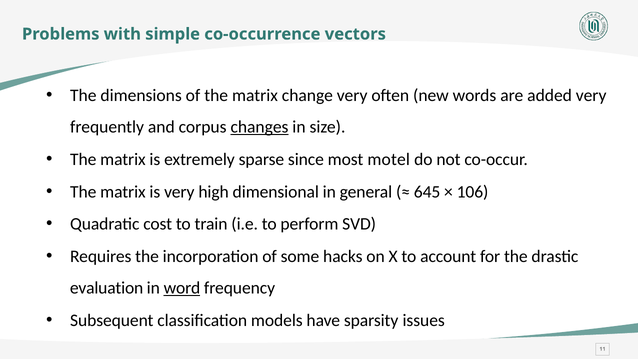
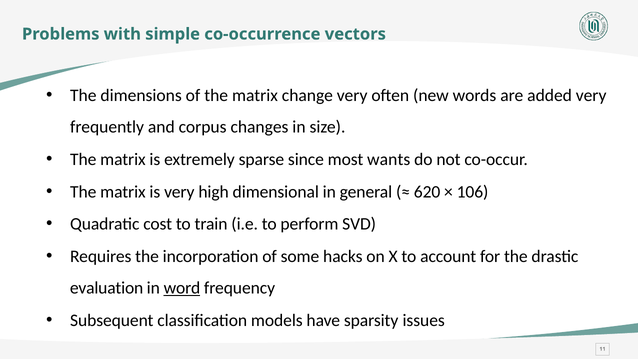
changes underline: present -> none
motel: motel -> wants
645: 645 -> 620
